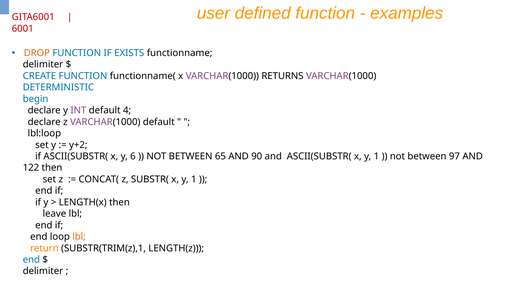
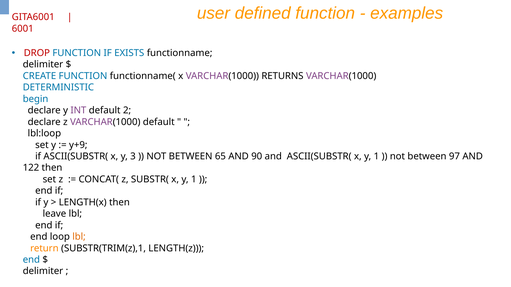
DROP colour: orange -> red
4: 4 -> 2
y+2: y+2 -> y+9
6: 6 -> 3
